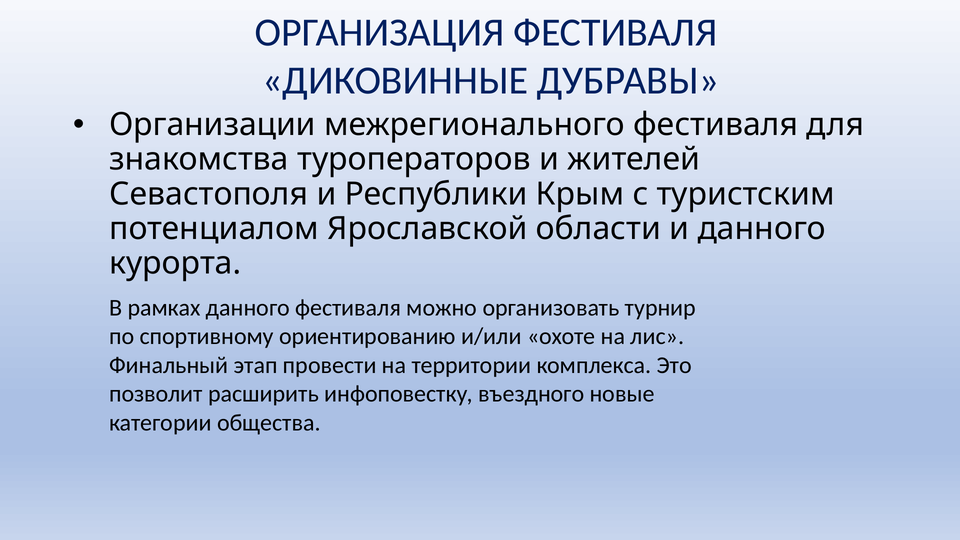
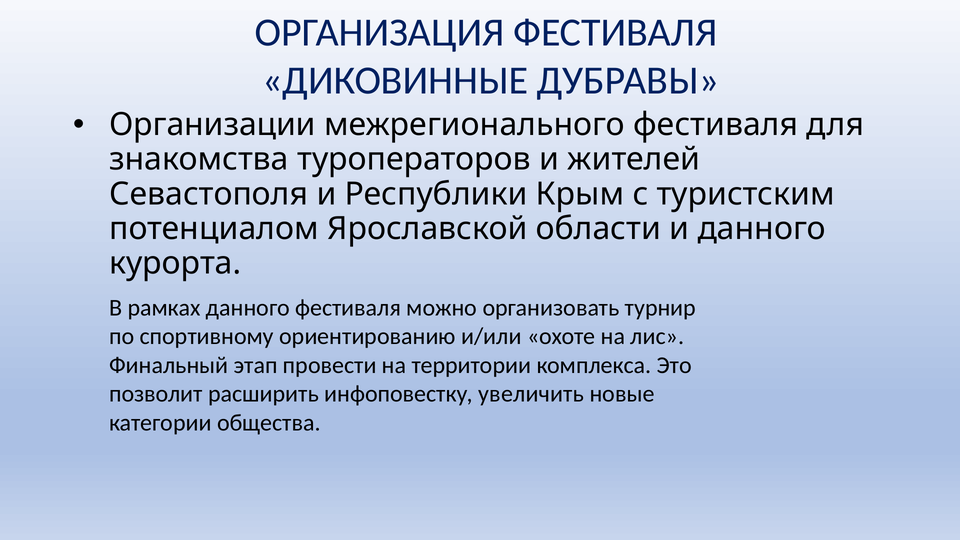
въездного: въездного -> увеличить
